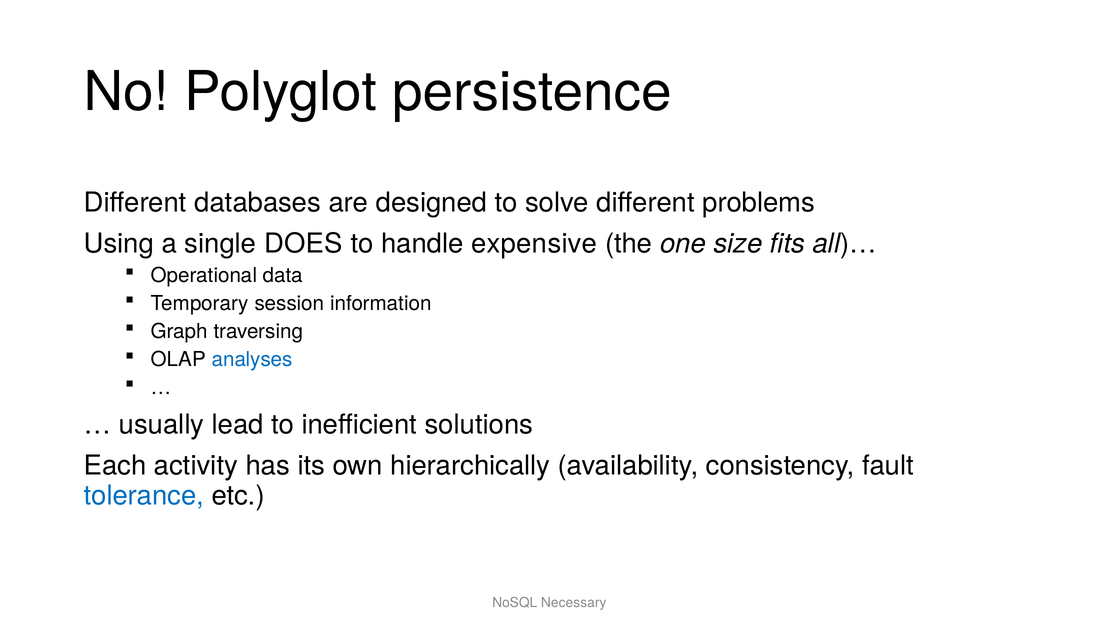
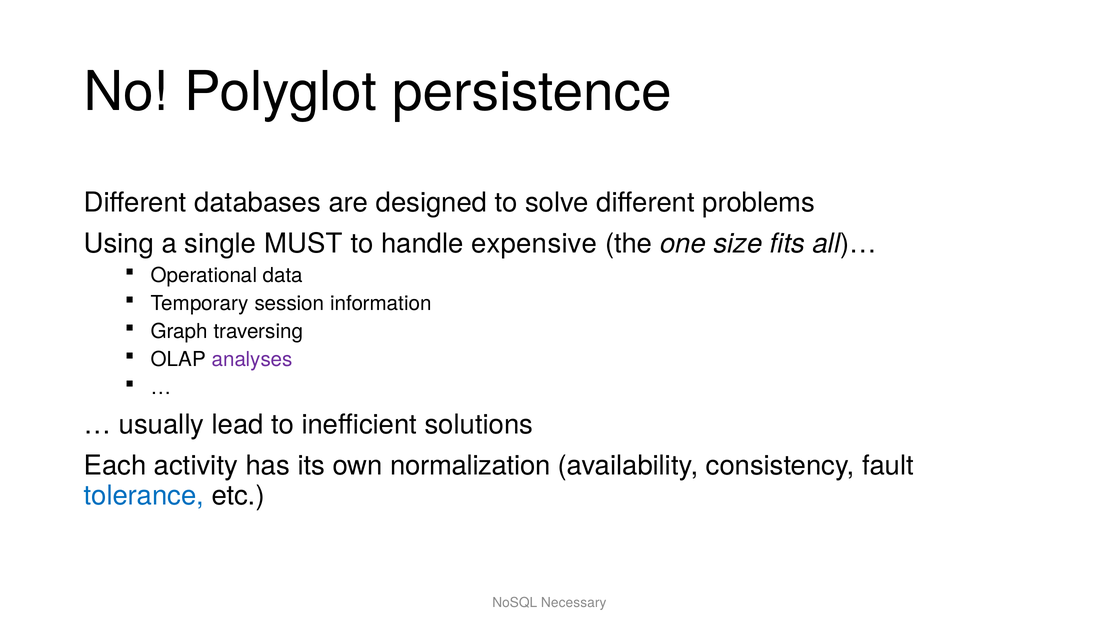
DOES: DOES -> MUST
analyses colour: blue -> purple
hierarchically: hierarchically -> normalization
